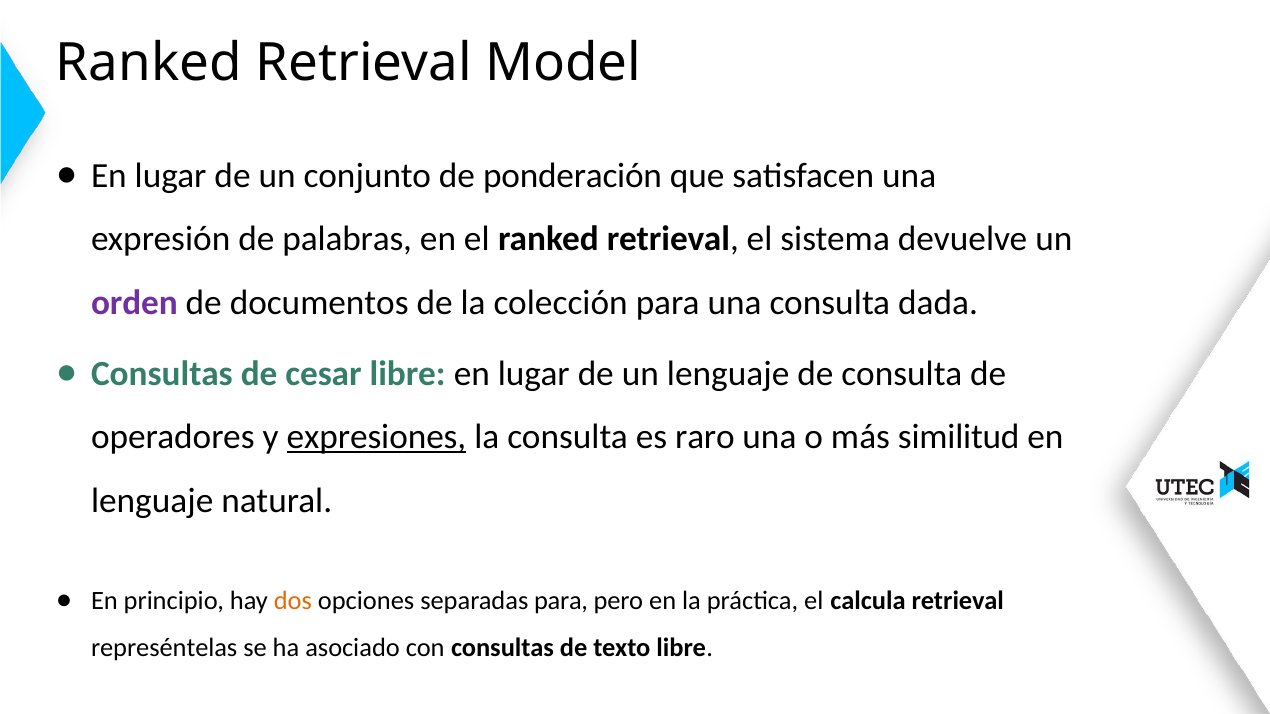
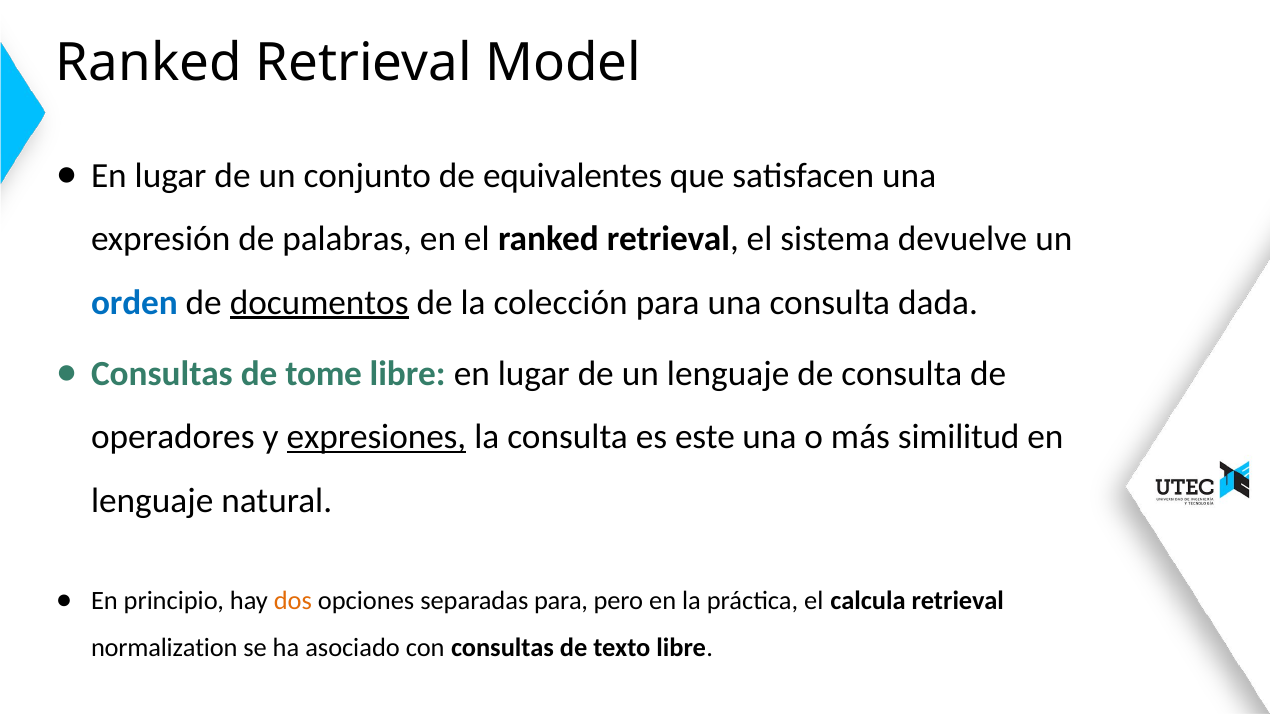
ponderación: ponderación -> equivalentes
orden colour: purple -> blue
documentos underline: none -> present
cesar: cesar -> tome
raro: raro -> este
represéntelas: represéntelas -> normalization
